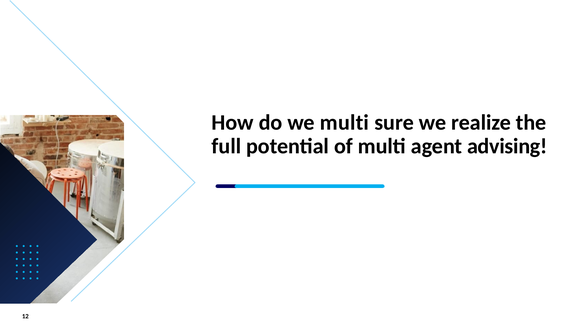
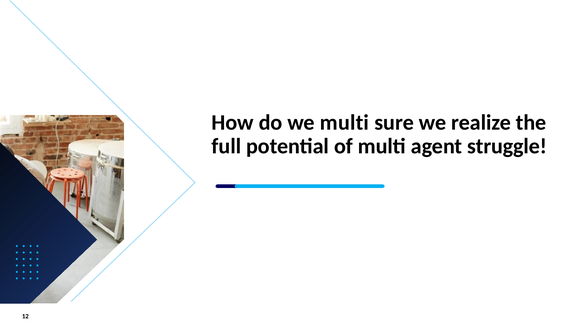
advising: advising -> struggle
